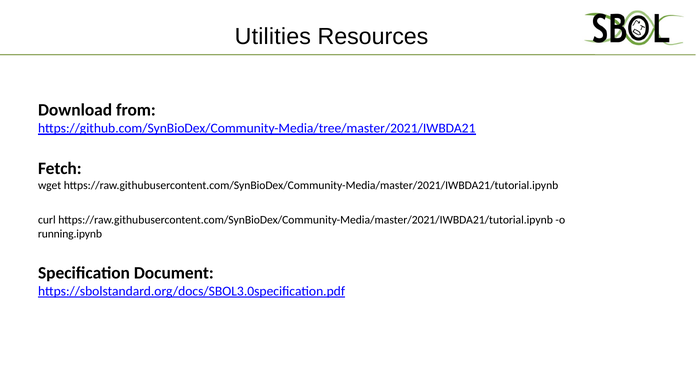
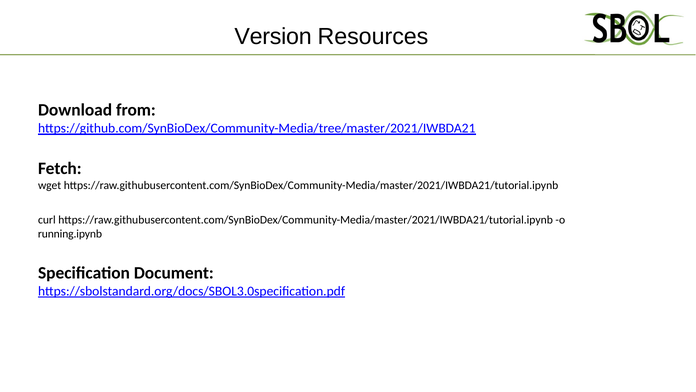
Utilities: Utilities -> Version
